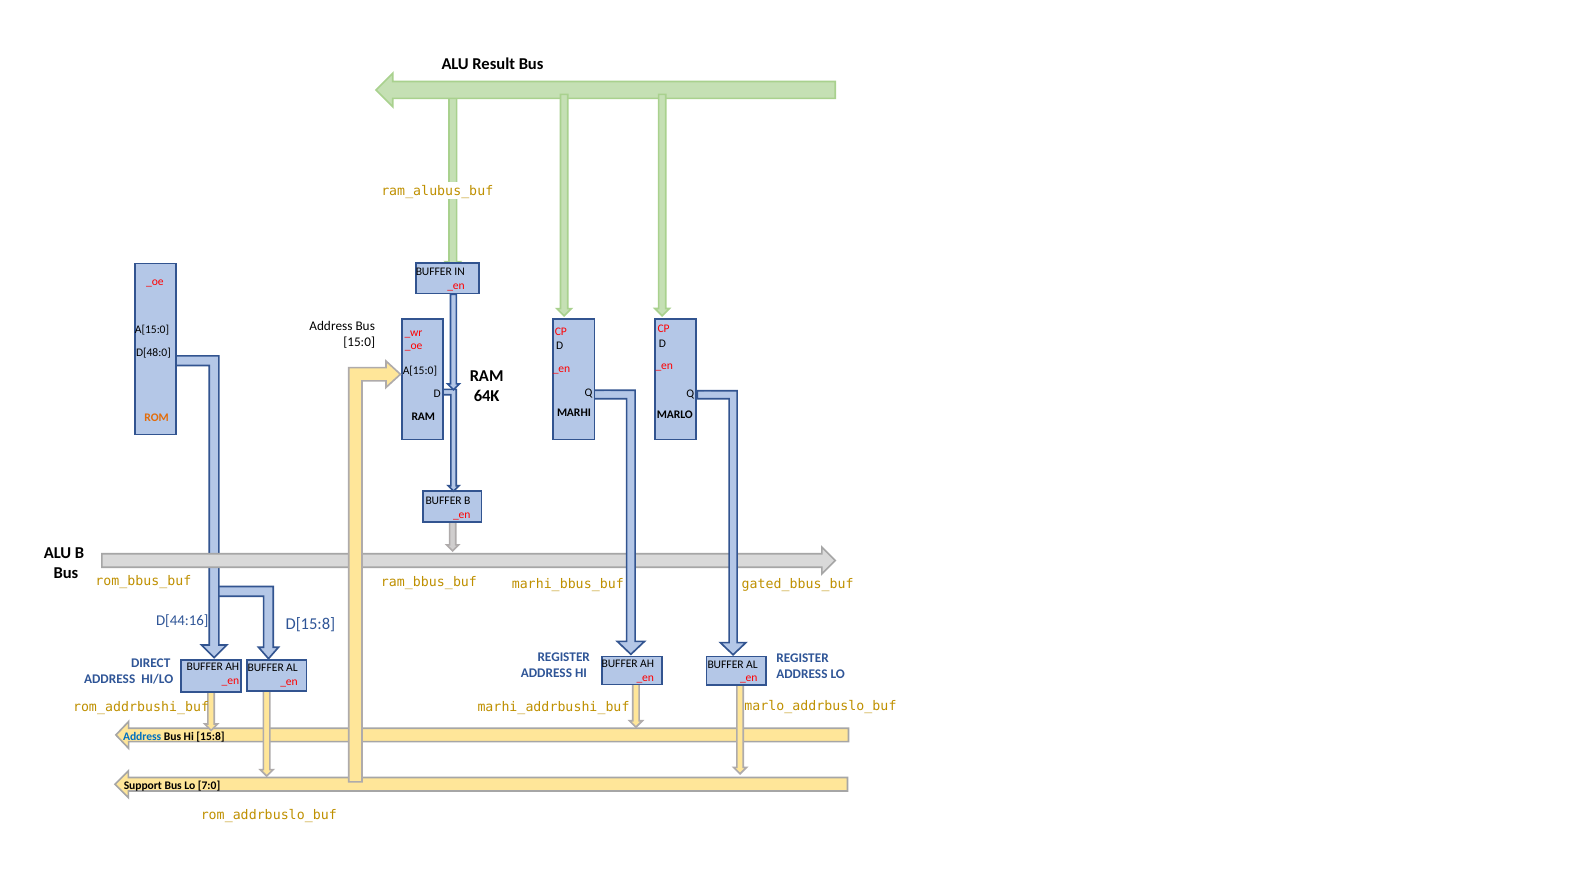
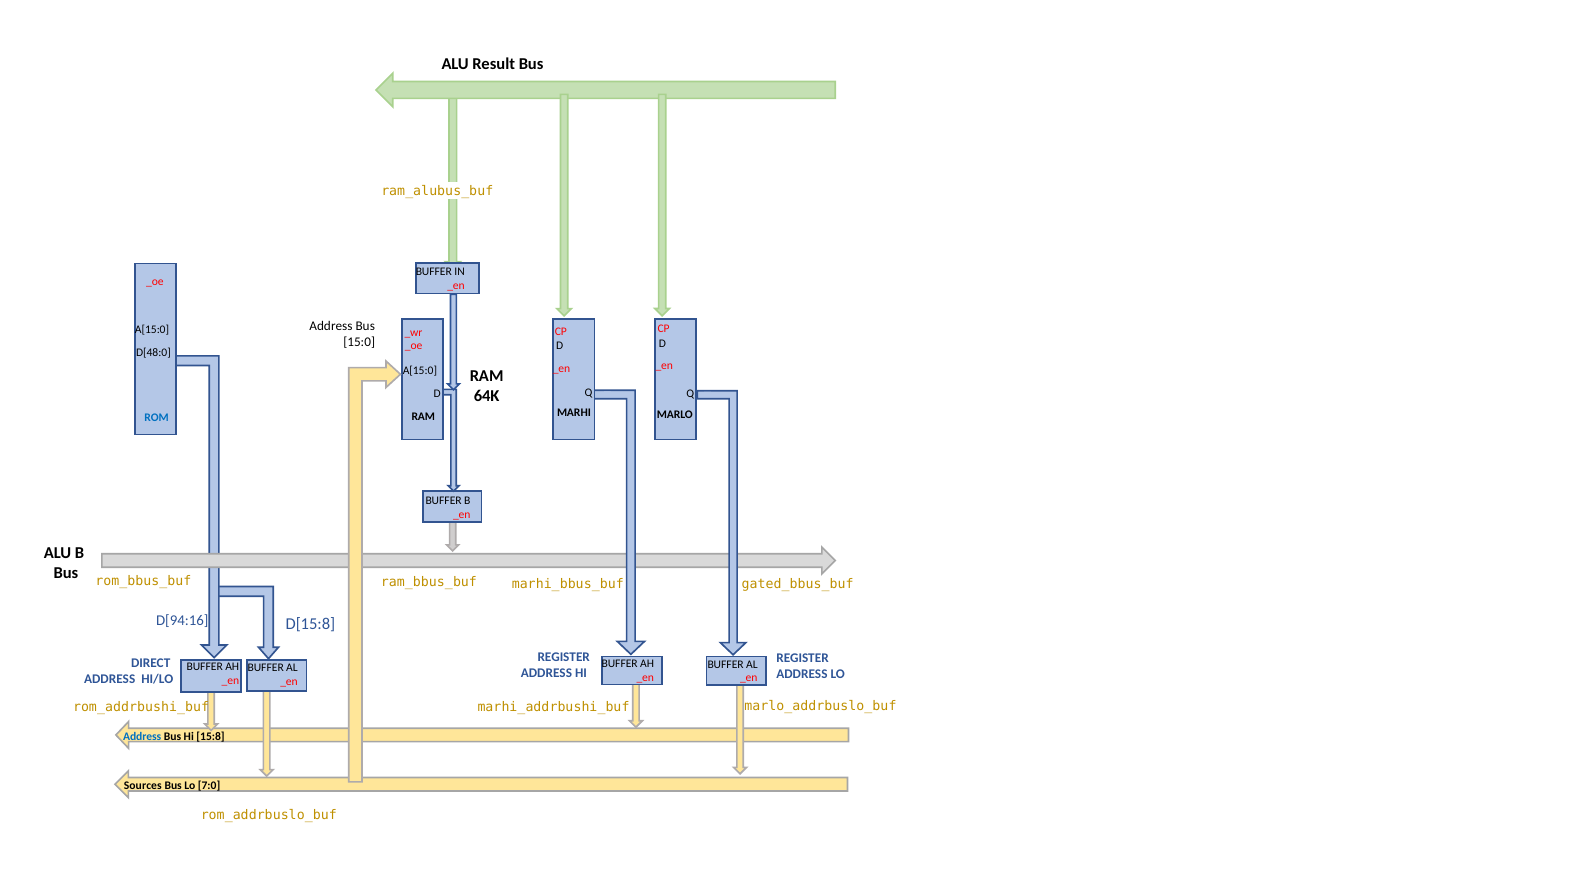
ROM colour: orange -> blue
D[44:16: D[44:16 -> D[94:16
Support: Support -> Sources
